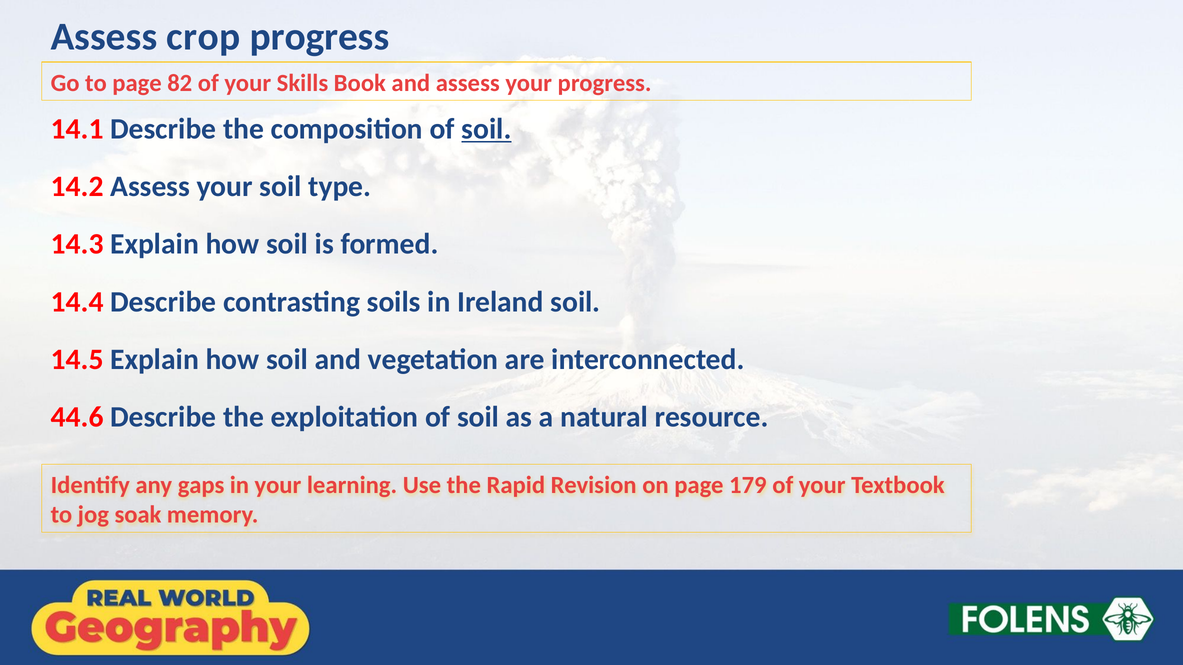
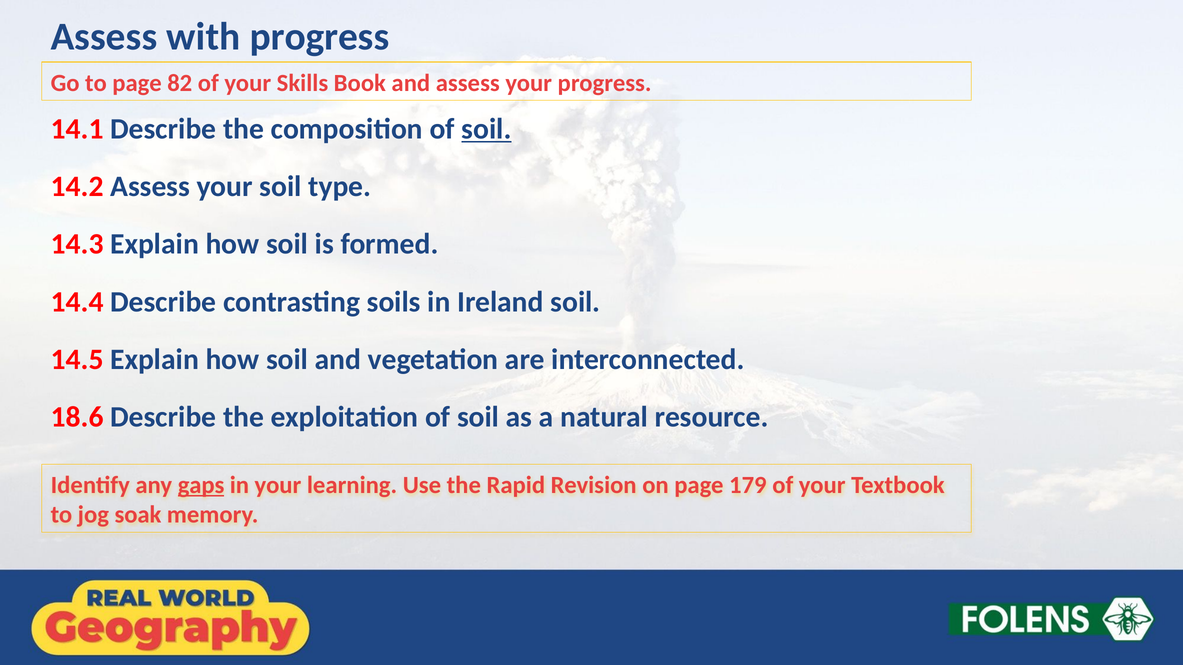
crop: crop -> with
44.6: 44.6 -> 18.6
gaps underline: none -> present
